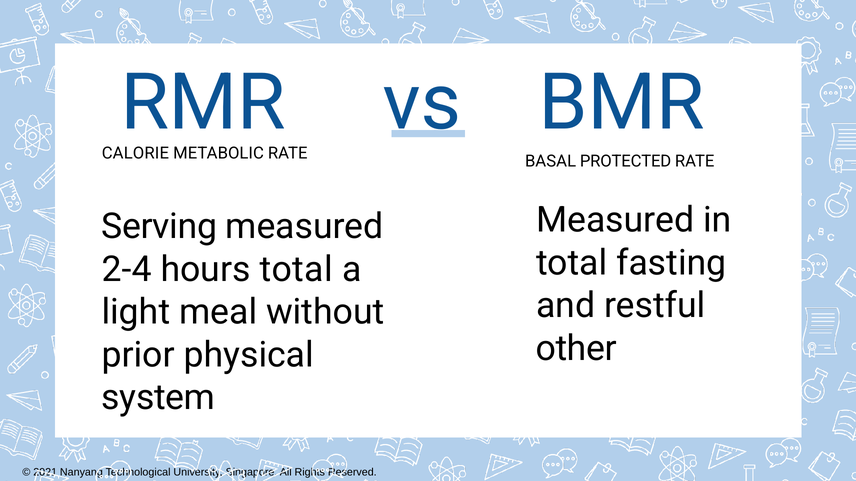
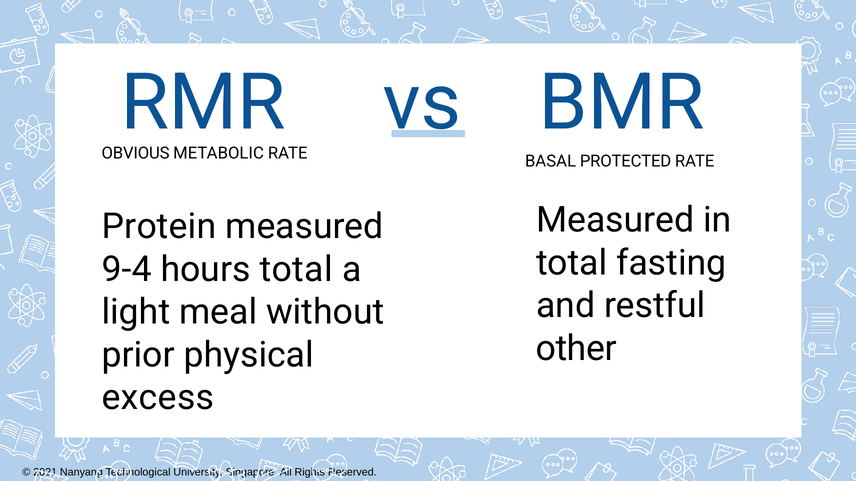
CALORIE: CALORIE -> OBVIOUS
Serving: Serving -> Protein
2-4: 2-4 -> 9-4
system: system -> excess
